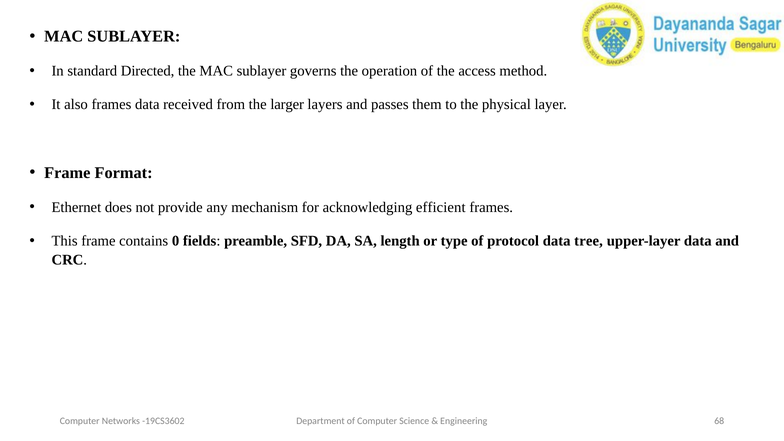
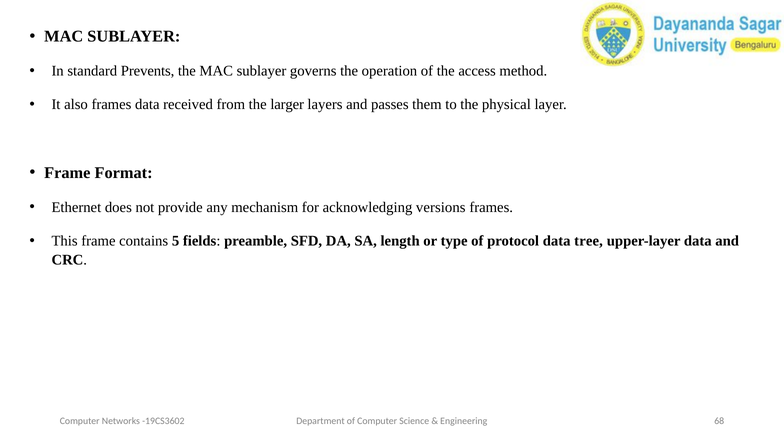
Directed: Directed -> Prevents
efficient: efficient -> versions
0: 0 -> 5
